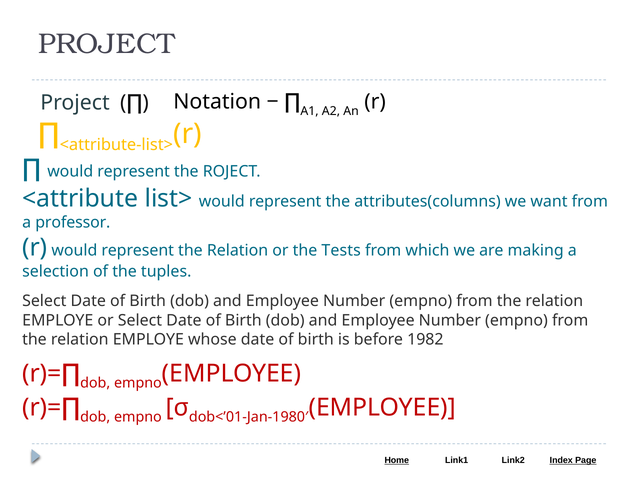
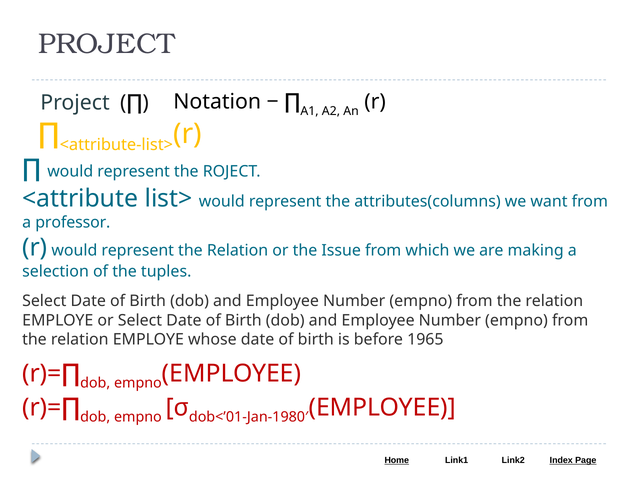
Tests: Tests -> Issue
1982: 1982 -> 1965
